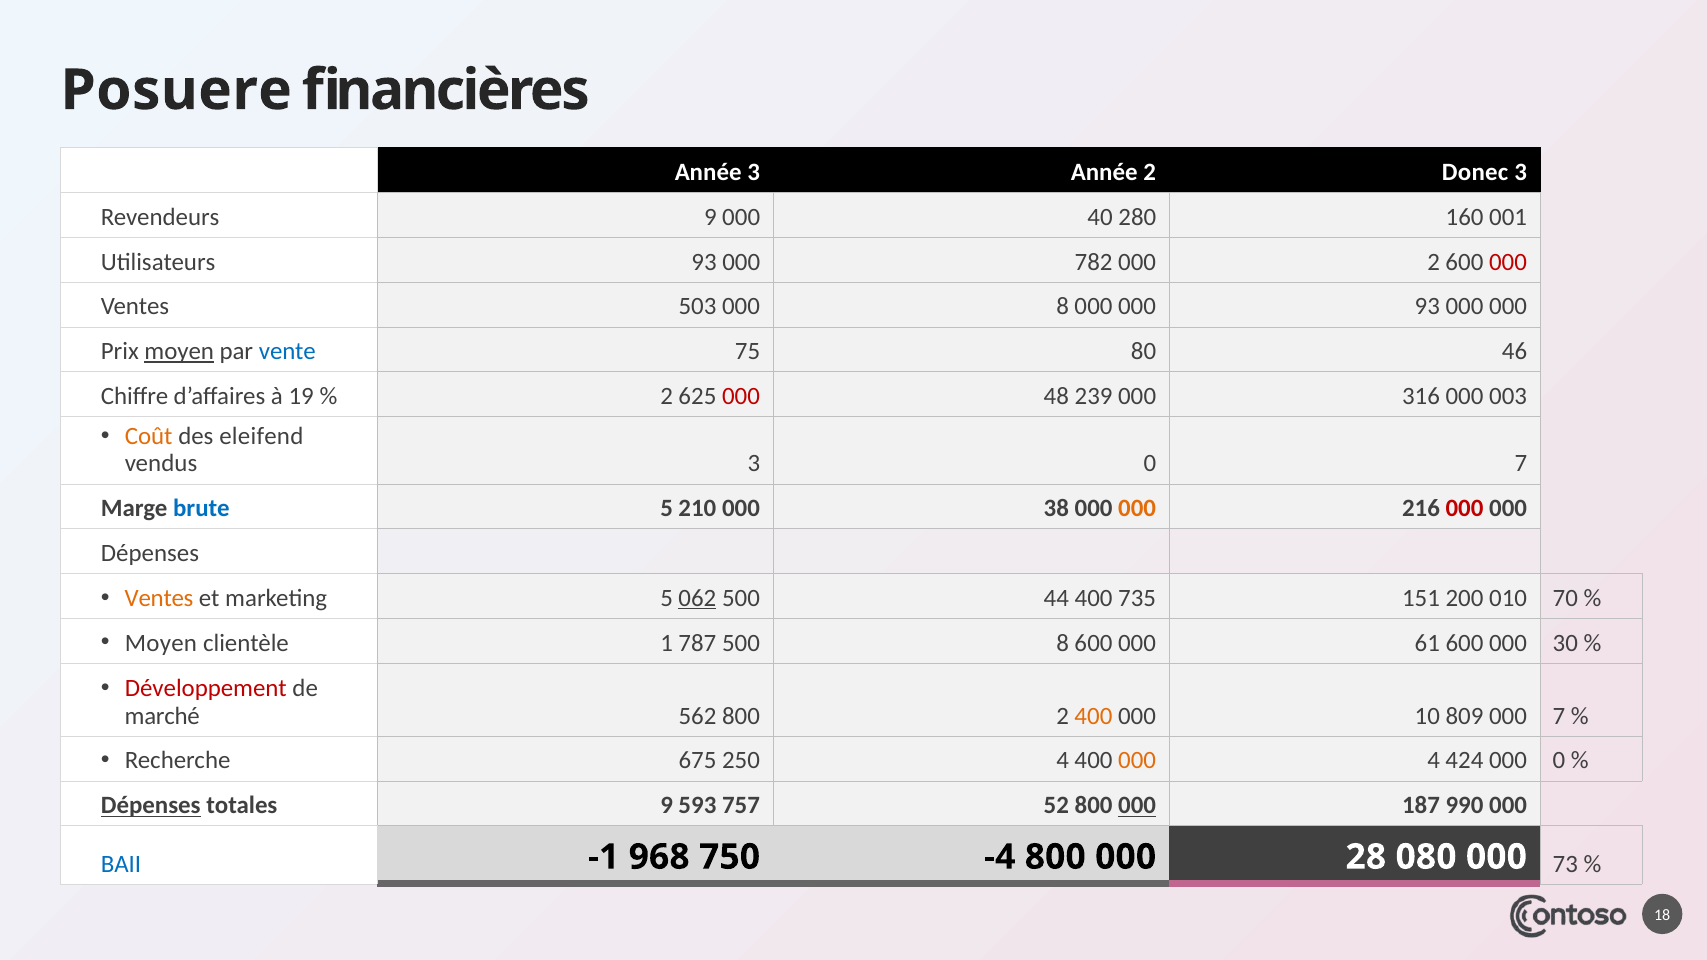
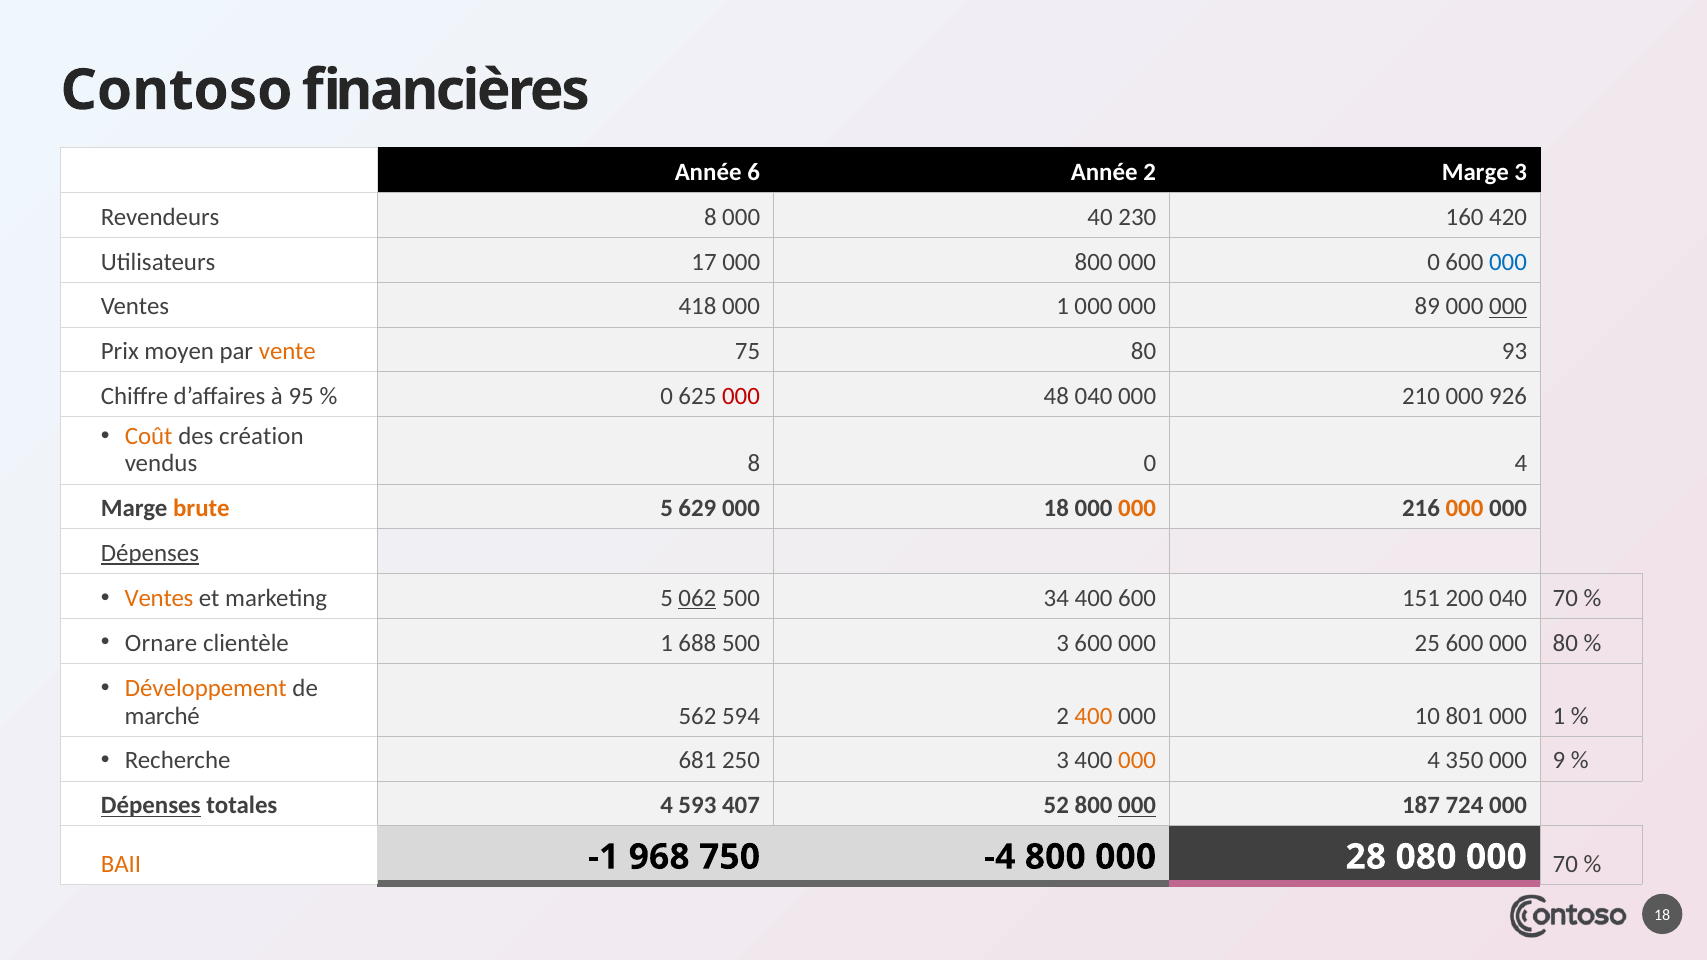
Posuere: Posuere -> Contoso
Année 3: 3 -> 6
2 Donec: Donec -> Marge
Revendeurs 9: 9 -> 8
280: 280 -> 230
001: 001 -> 420
Utilisateurs 93: 93 -> 17
000 782: 782 -> 800
000 2: 2 -> 0
000 at (1508, 262) colour: red -> blue
503: 503 -> 418
8 at (1063, 307): 8 -> 1
000 93: 93 -> 89
000 at (1508, 307) underline: none -> present
moyen at (179, 352) underline: present -> none
vente colour: blue -> orange
46: 46 -> 93
19: 19 -> 95
2 at (667, 396): 2 -> 0
48 239: 239 -> 040
316: 316 -> 210
003: 003 -> 926
eleifend: eleifend -> création
vendus 3: 3 -> 8
0 7: 7 -> 4
brute colour: blue -> orange
210: 210 -> 629
000 38: 38 -> 18
000 at (1465, 509) colour: red -> orange
Dépenses at (150, 553) underline: none -> present
44: 44 -> 34
400 735: 735 -> 600
200 010: 010 -> 040
Moyen at (161, 643): Moyen -> Ornare
787: 787 -> 688
500 8: 8 -> 3
61: 61 -> 25
000 30: 30 -> 80
Développement colour: red -> orange
562 800: 800 -> 594
809: 809 -> 801
7 at (1559, 716): 7 -> 1
675: 675 -> 681
250 4: 4 -> 3
424: 424 -> 350
000 0: 0 -> 9
totales 9: 9 -> 4
757: 757 -> 407
990: 990 -> 724
BAII colour: blue -> orange
73 at (1565, 864): 73 -> 70
